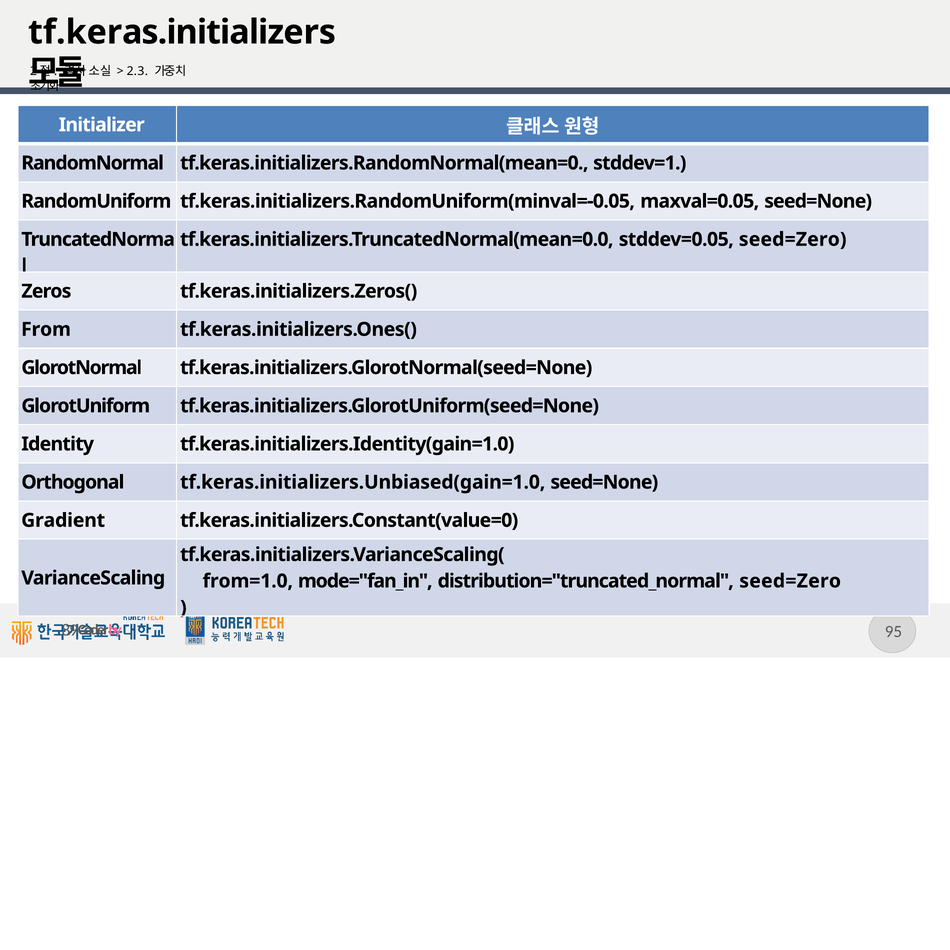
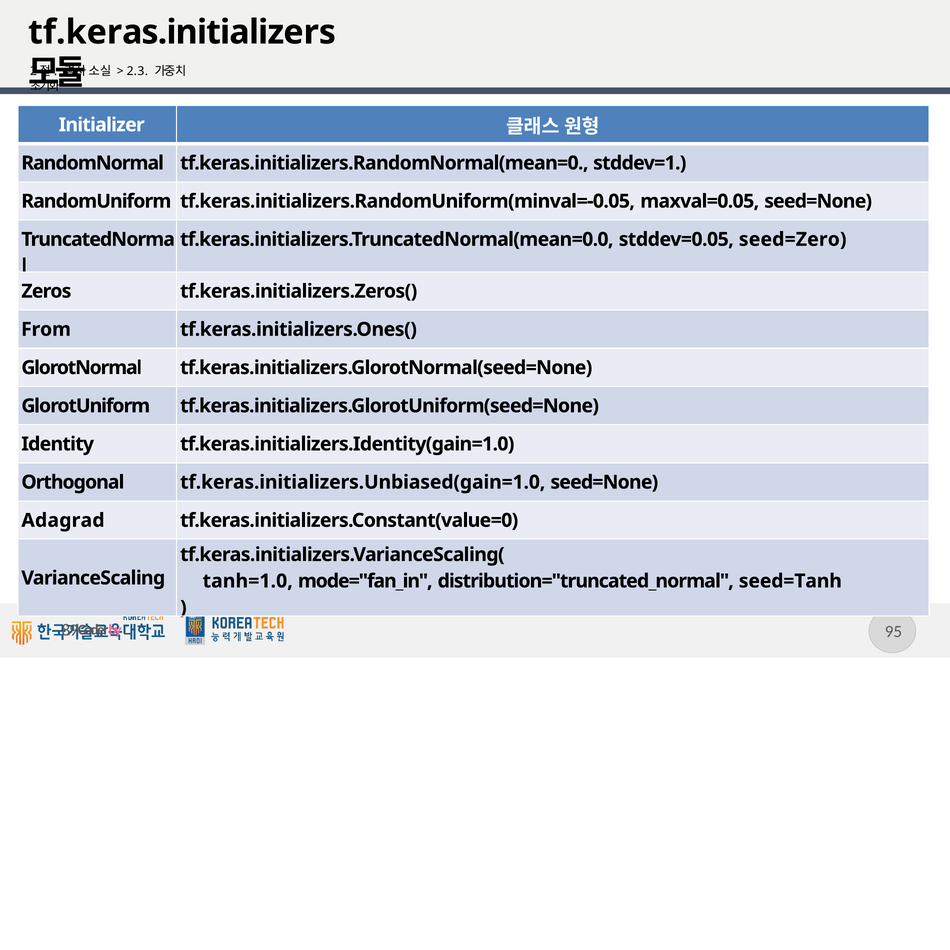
Gradient: Gradient -> Adagrad
from=1.0: from=1.0 -> tanh=1.0
seed=Zero at (790, 581): seed=Zero -> seed=Tanh
